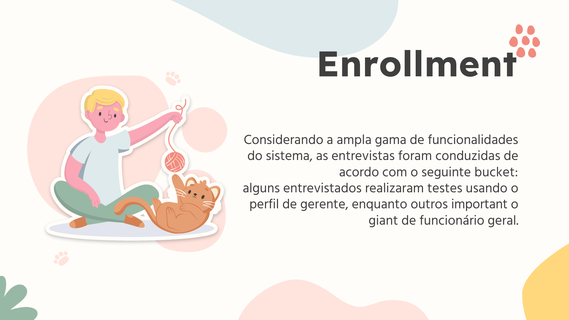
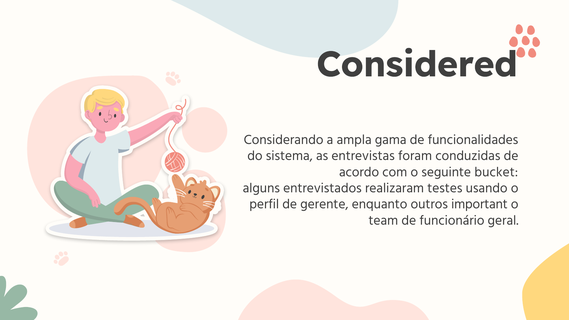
Enrollment: Enrollment -> Considered
giant: giant -> team
